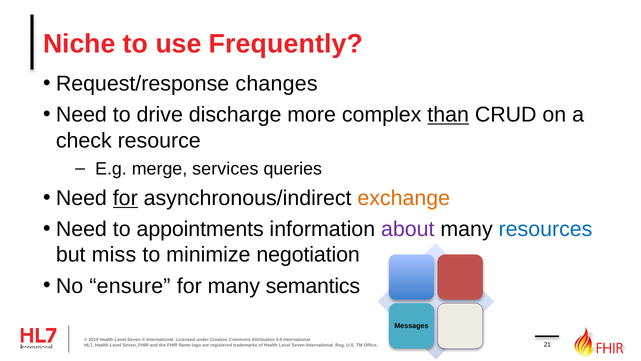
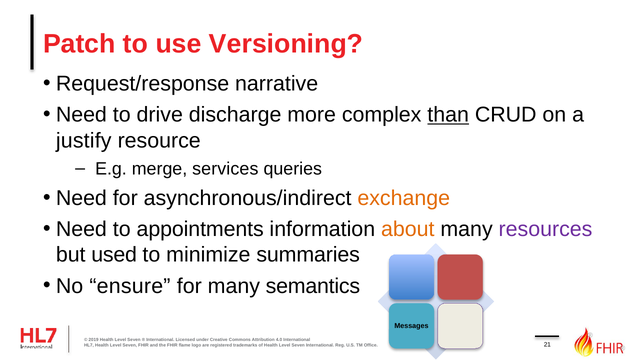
Niche: Niche -> Patch
Frequently: Frequently -> Versioning
changes: changes -> narrative
check: check -> justify
for at (125, 198) underline: present -> none
about colour: purple -> orange
resources colour: blue -> purple
miss: miss -> used
negotiation: negotiation -> summaries
